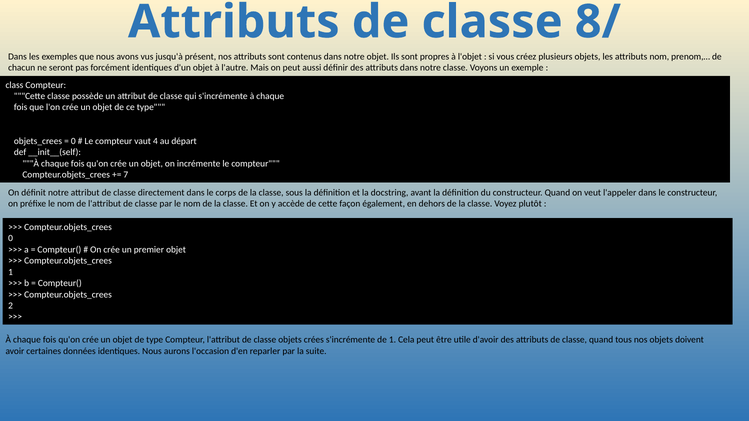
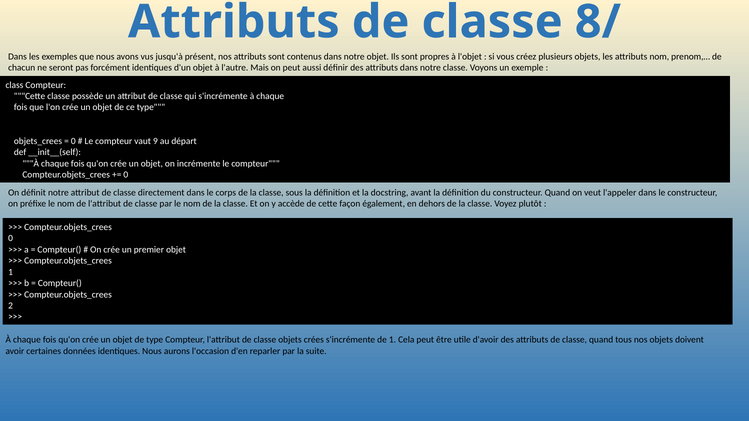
4: 4 -> 9
7 at (126, 175): 7 -> 0
